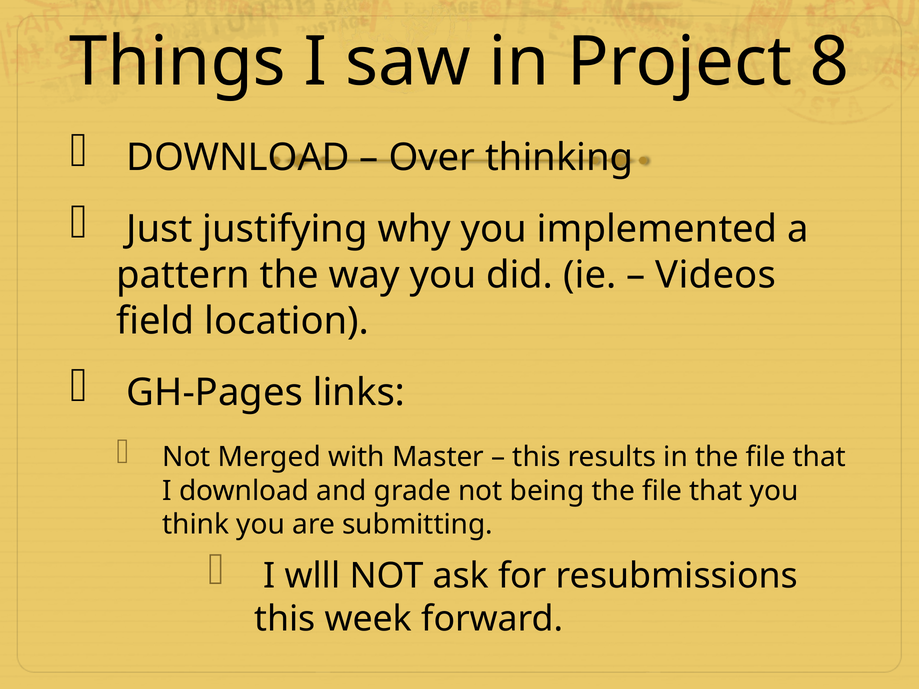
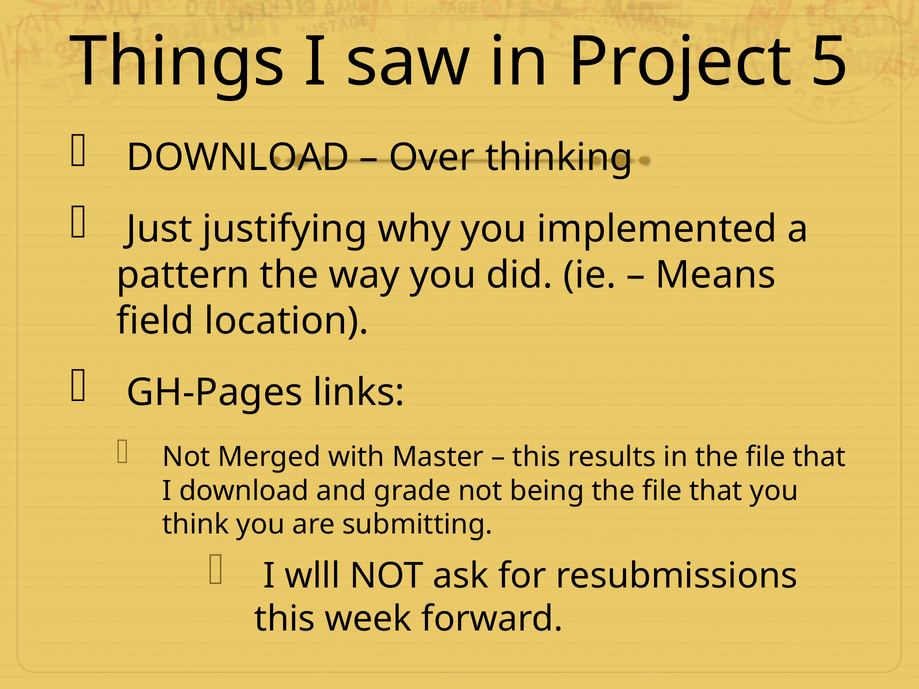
8: 8 -> 5
Videos: Videos -> Means
